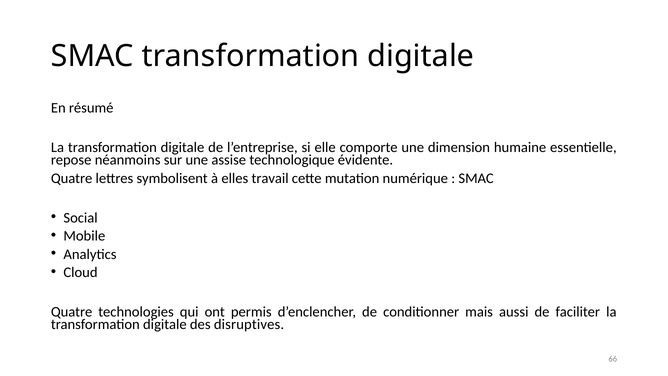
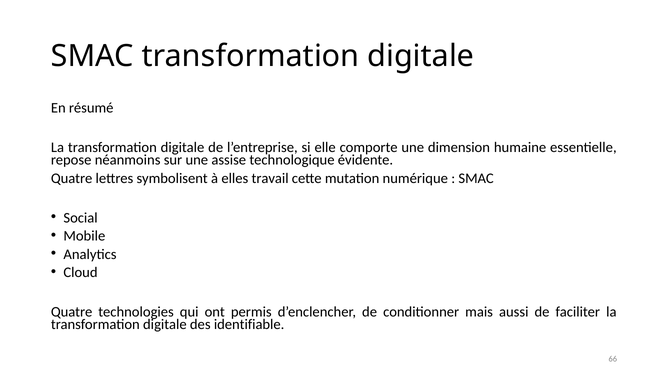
disruptives: disruptives -> identifiable
